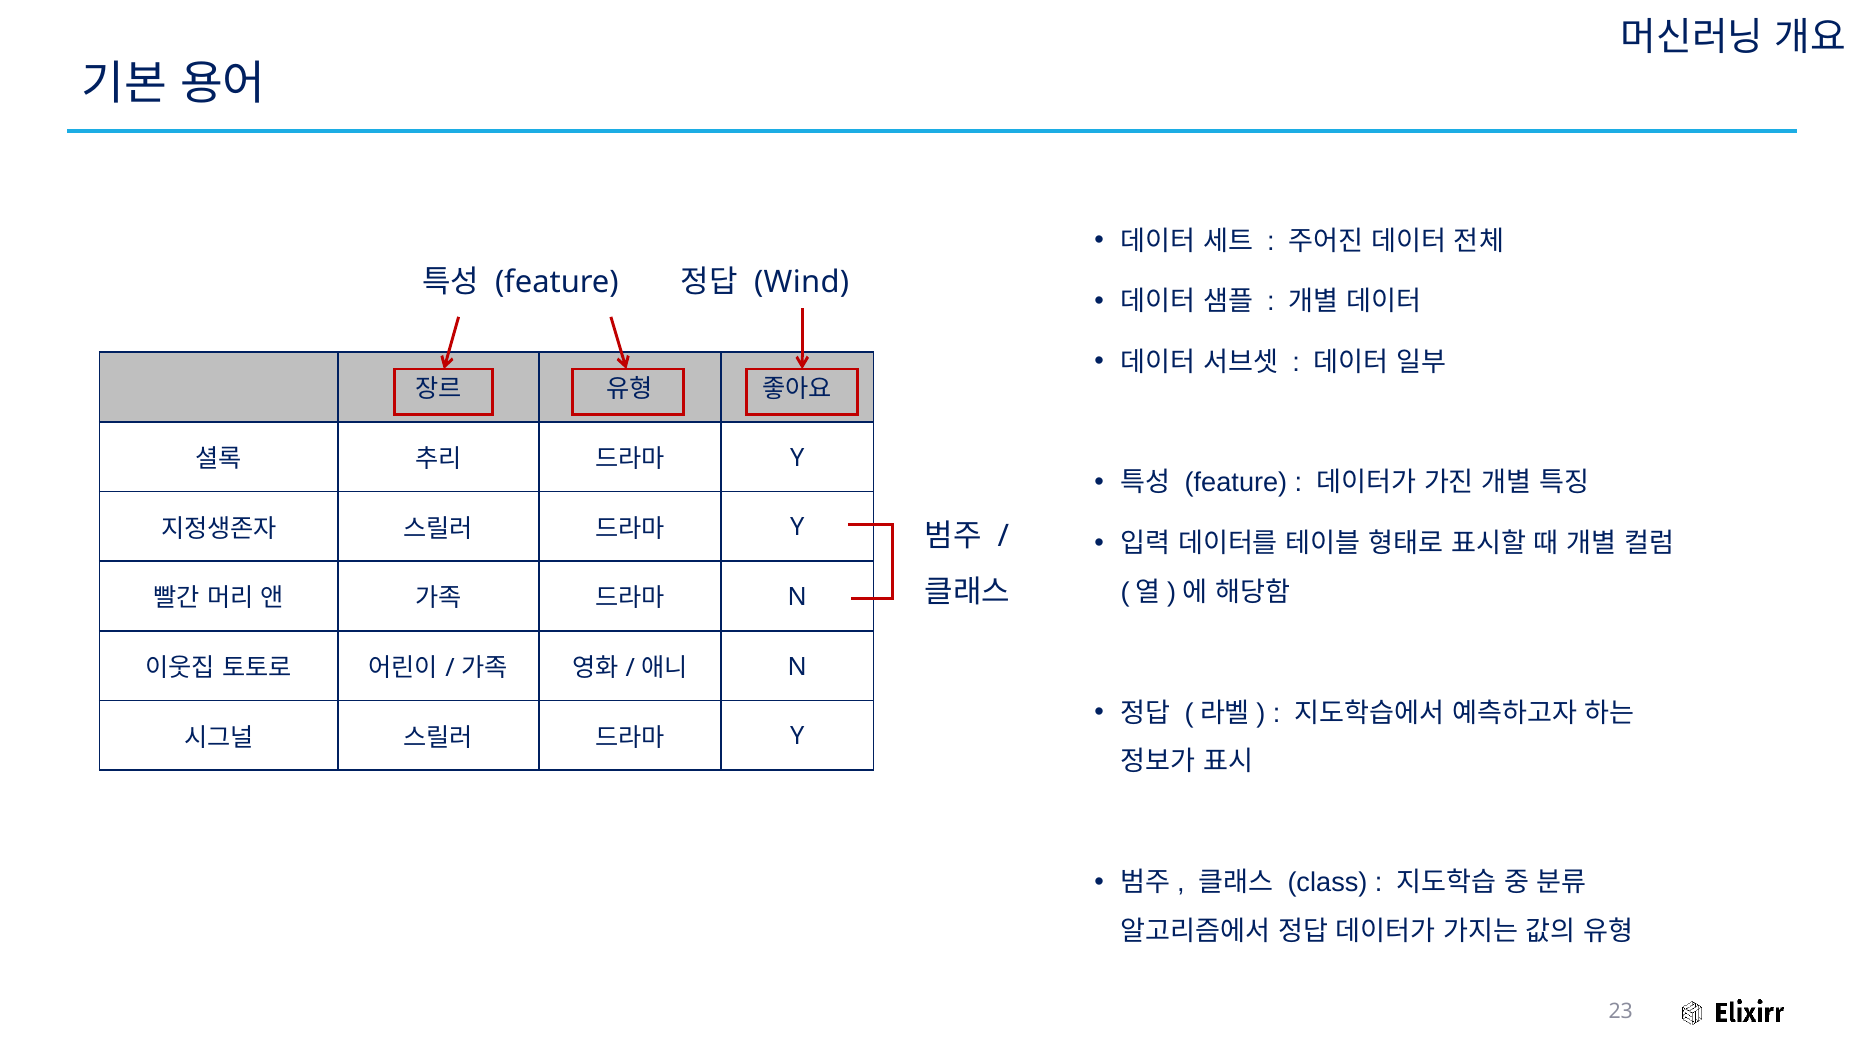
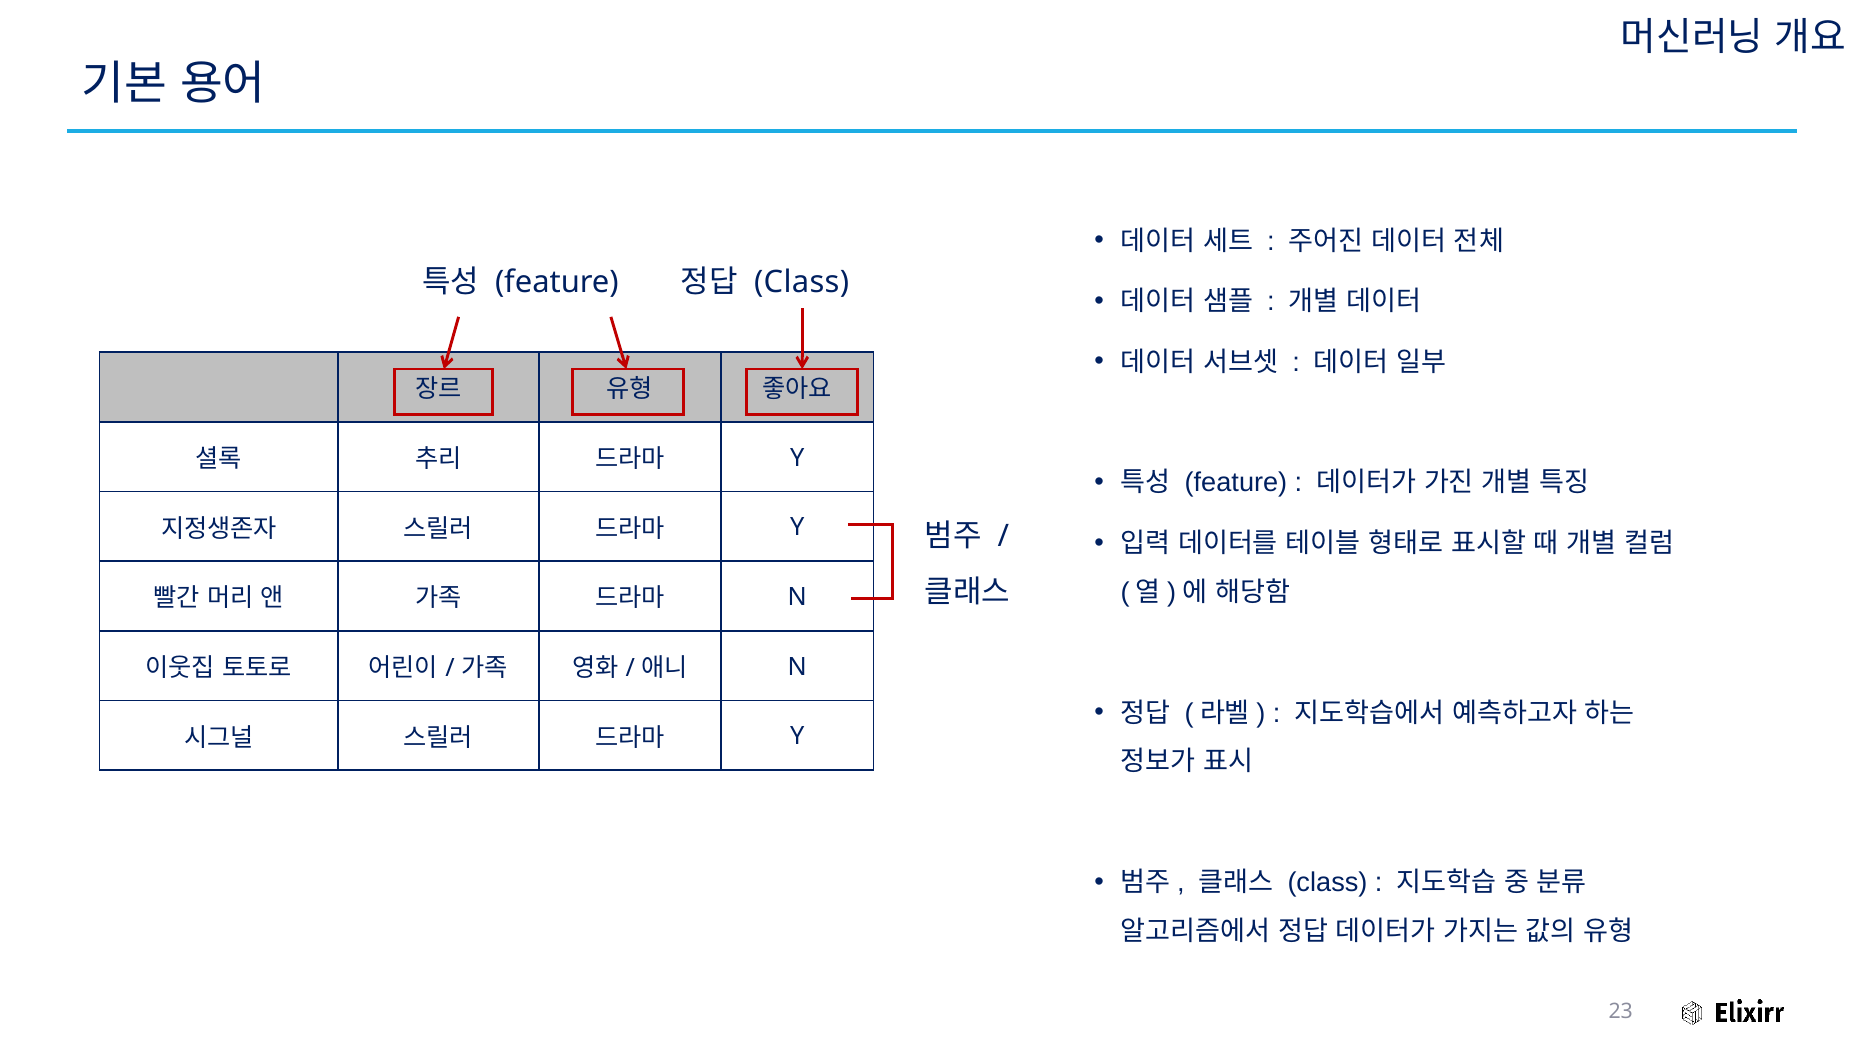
Wind at (802, 283): Wind -> Class
